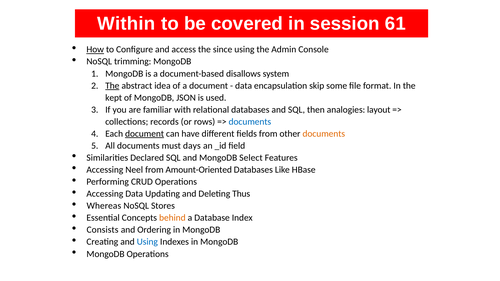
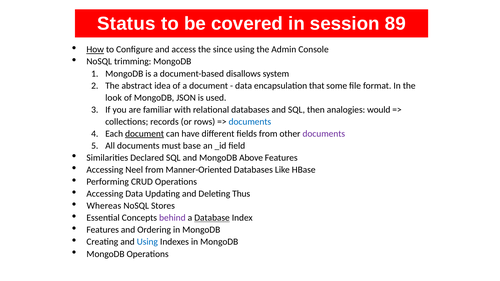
Within: Within -> Status
61: 61 -> 89
The at (112, 86) underline: present -> none
skip: skip -> that
kept: kept -> look
layout: layout -> would
documents at (324, 134) colour: orange -> purple
days: days -> base
Select: Select -> Above
Amount-Oriented: Amount-Oriented -> Manner-Oriented
behind colour: orange -> purple
Database underline: none -> present
Consists at (103, 230): Consists -> Features
